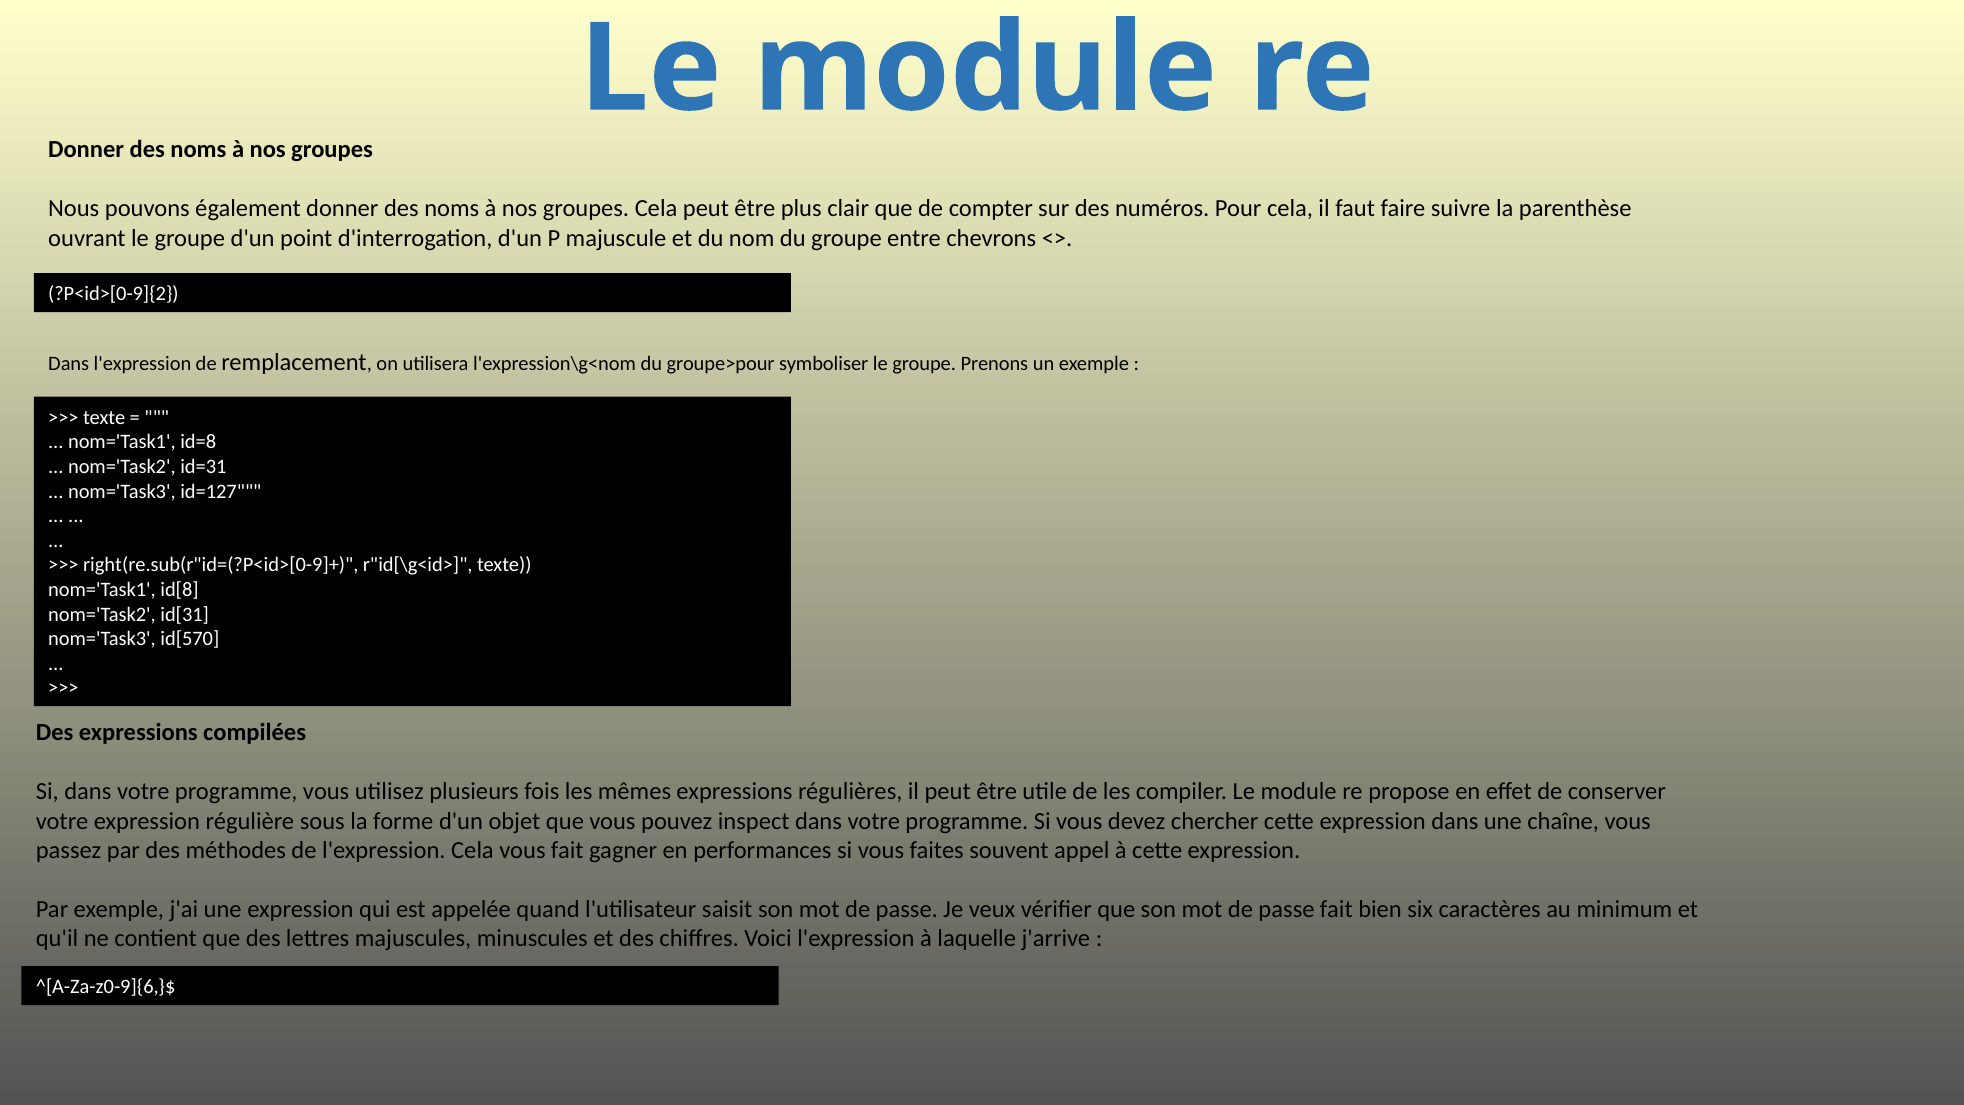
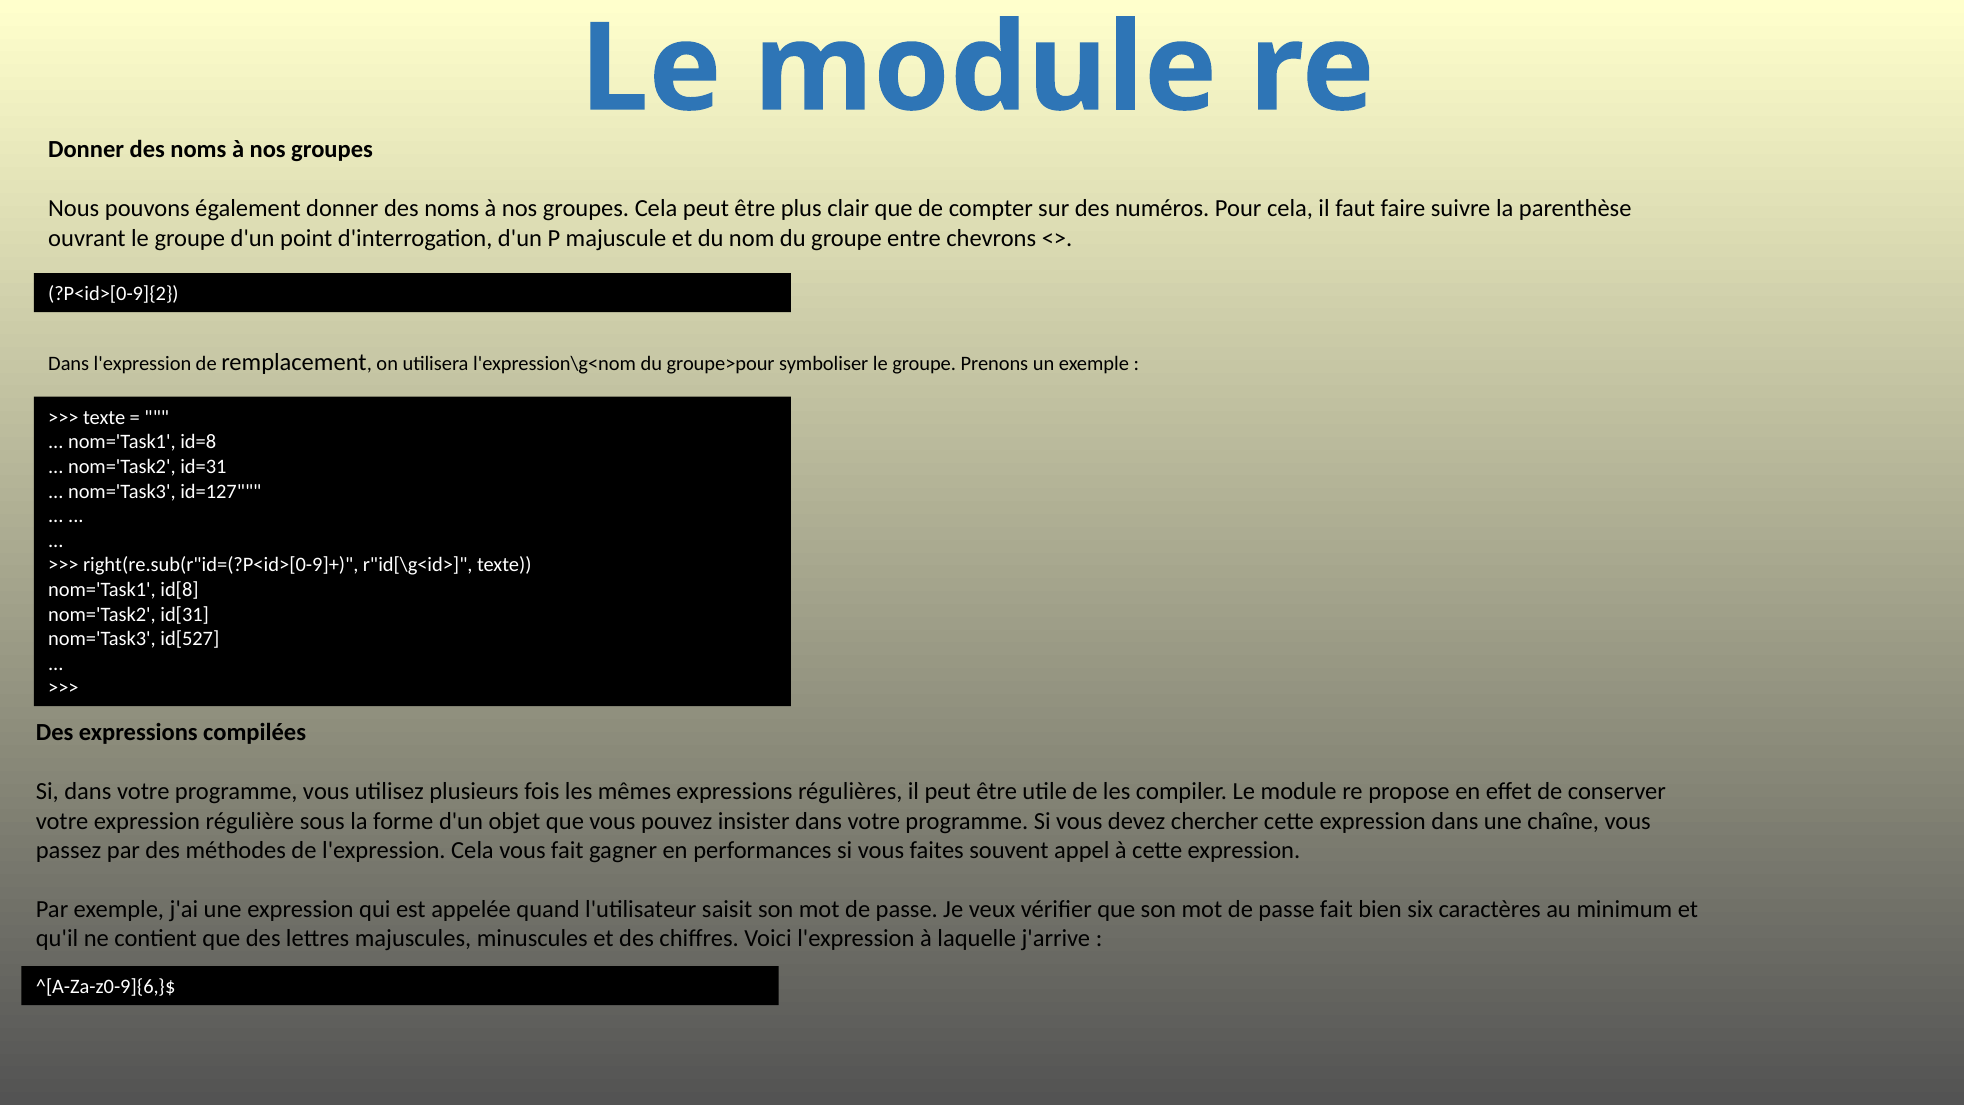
id[570: id[570 -> id[527
inspect: inspect -> insister
